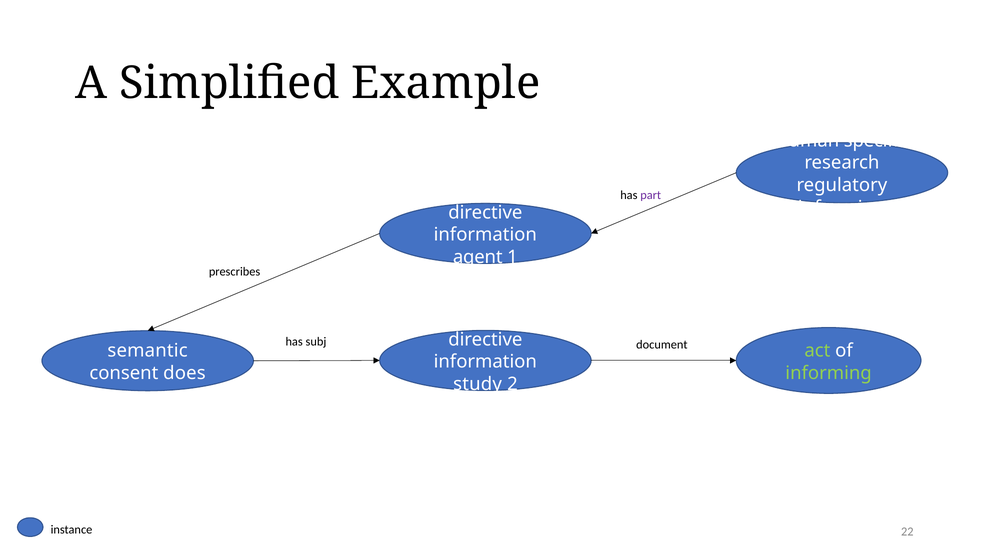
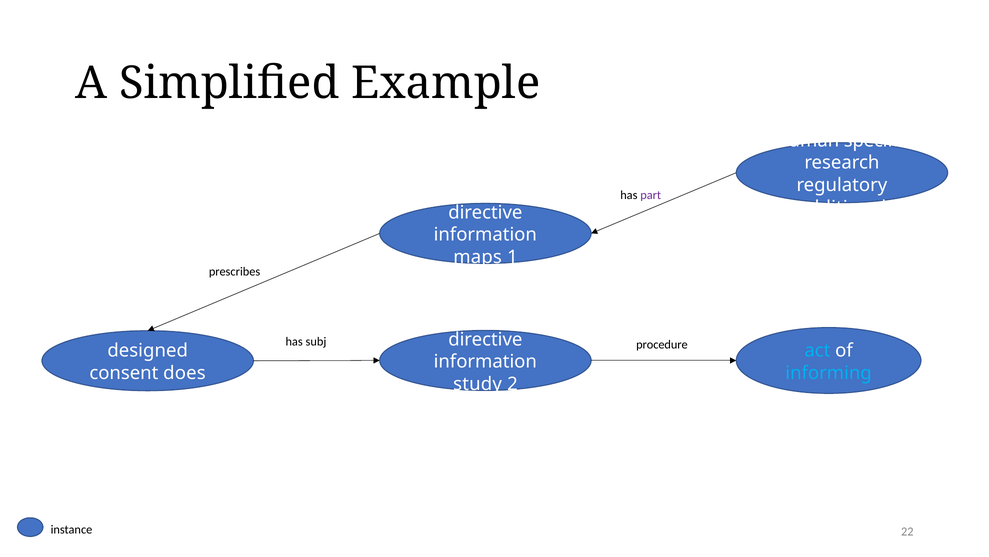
informing at (842, 207): informing -> additional
agent: agent -> maps
document: document -> procedure
act colour: light green -> light blue
semantic: semantic -> designed
informing at (829, 372) colour: light green -> light blue
